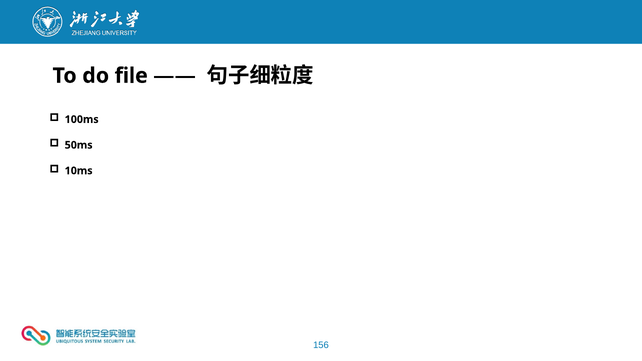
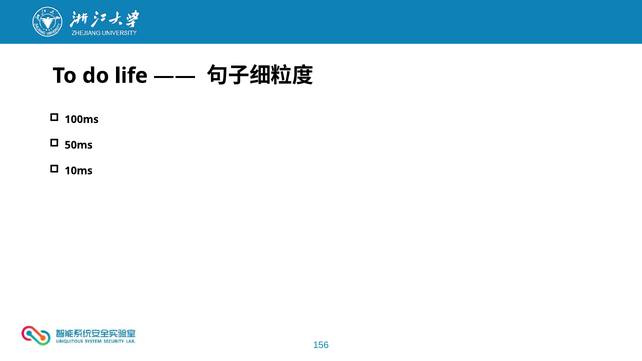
file: file -> life
